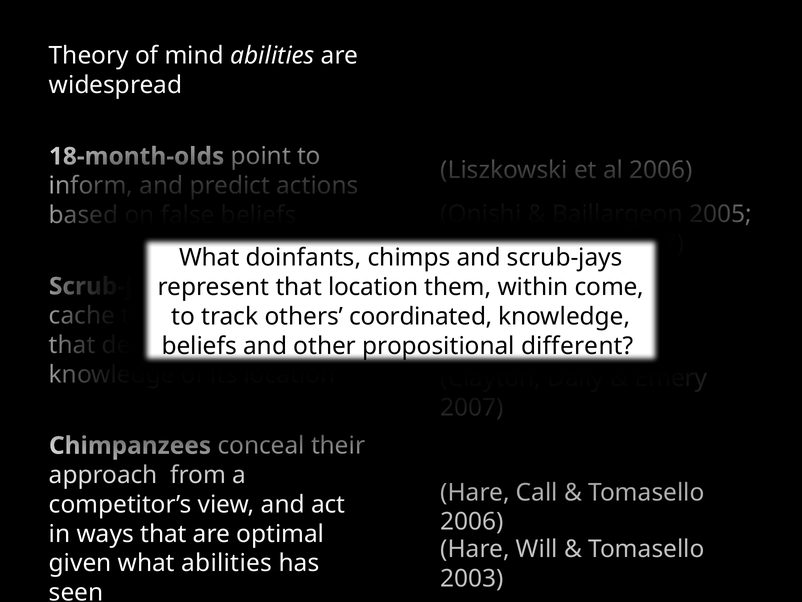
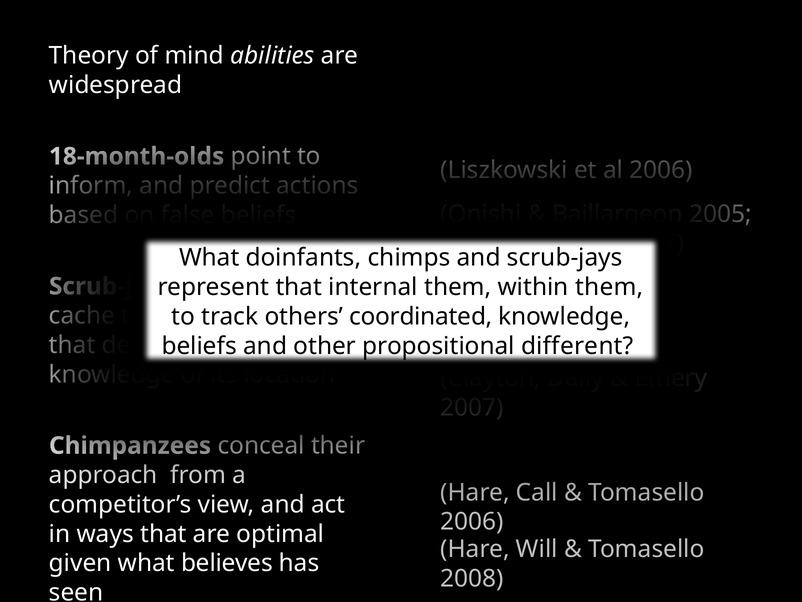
location at (373, 287): location -> internal
within come: come -> them
what abilities: abilities -> believes
2003: 2003 -> 2008
